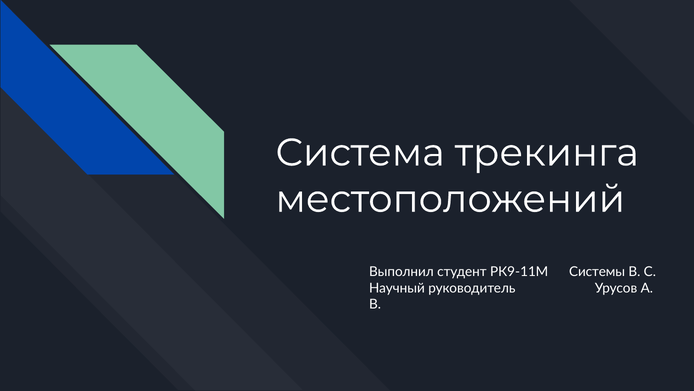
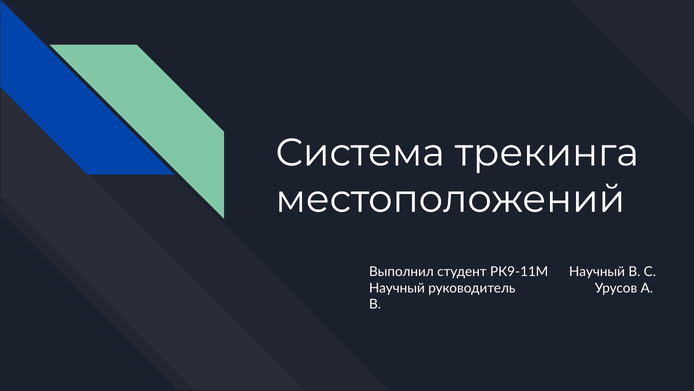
РК9-11М Системы: Системы -> Научный
